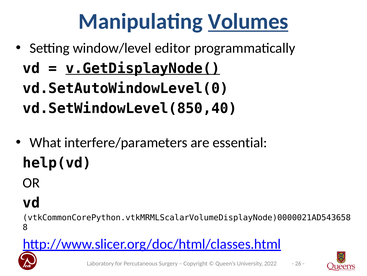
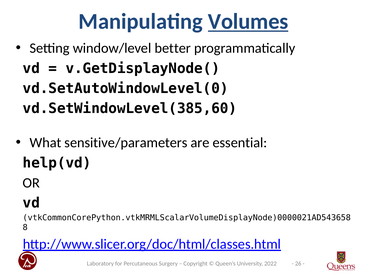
editor: editor -> better
v.GetDisplayNode( underline: present -> none
vd.SetWindowLevel(850,40: vd.SetWindowLevel(850,40 -> vd.SetWindowLevel(385,60
interfere/parameters: interfere/parameters -> sensitive/parameters
